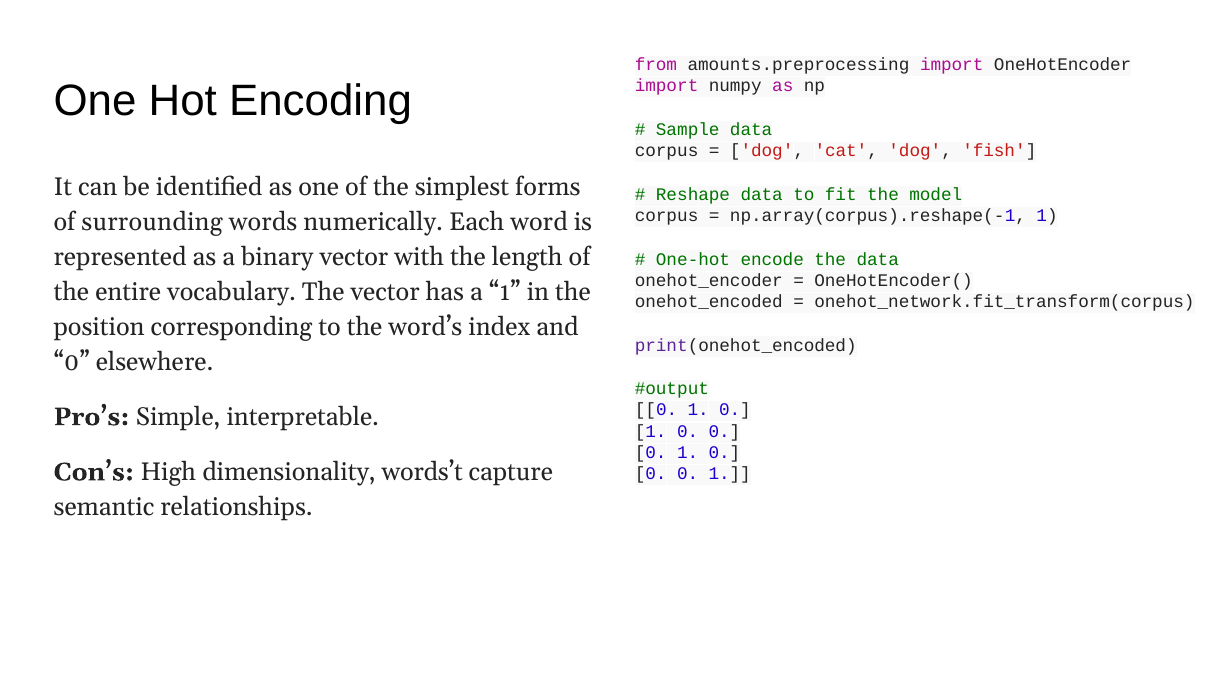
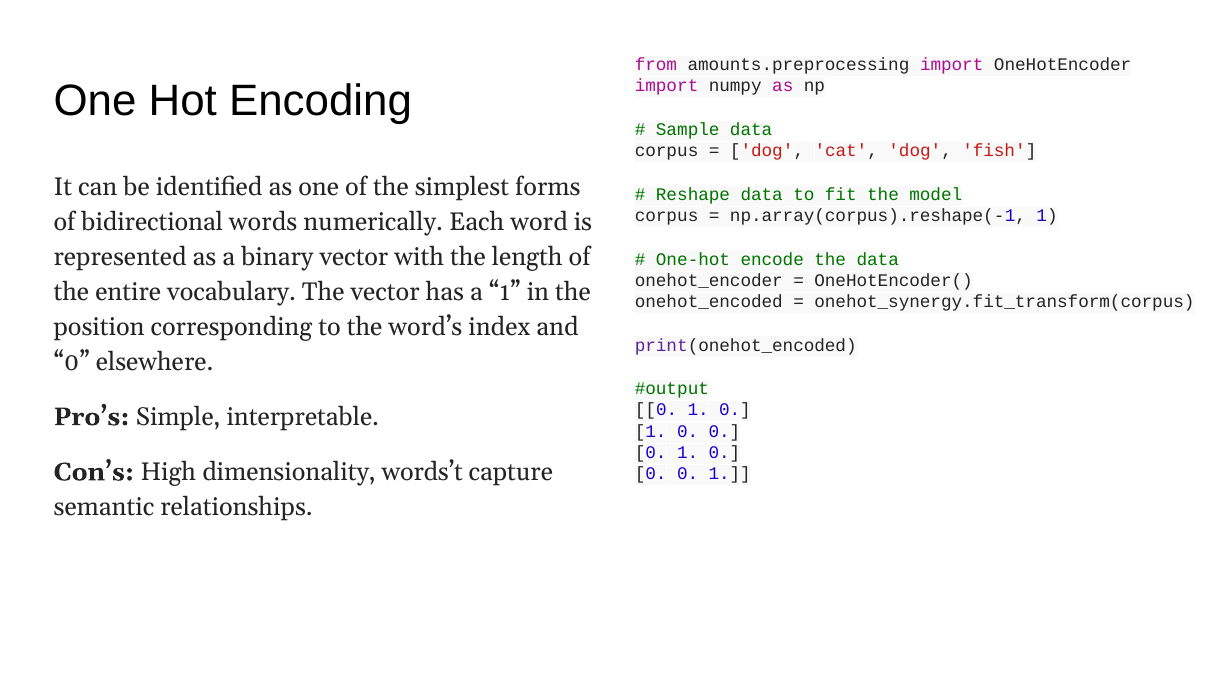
surrounding: surrounding -> bidirectional
onehot_network.fit_transform(corpus: onehot_network.fit_transform(corpus -> onehot_synergy.fit_transform(corpus
